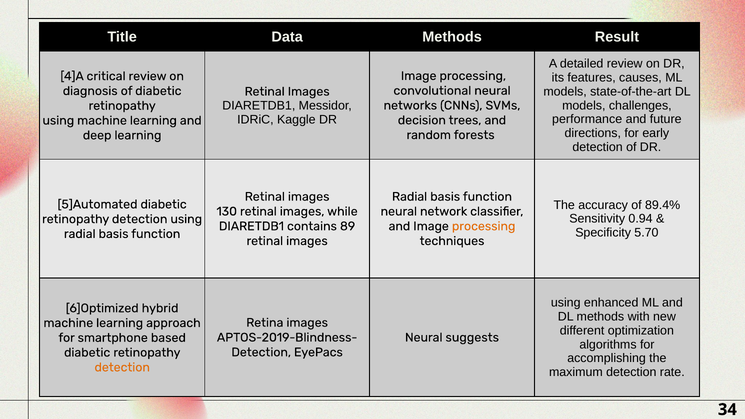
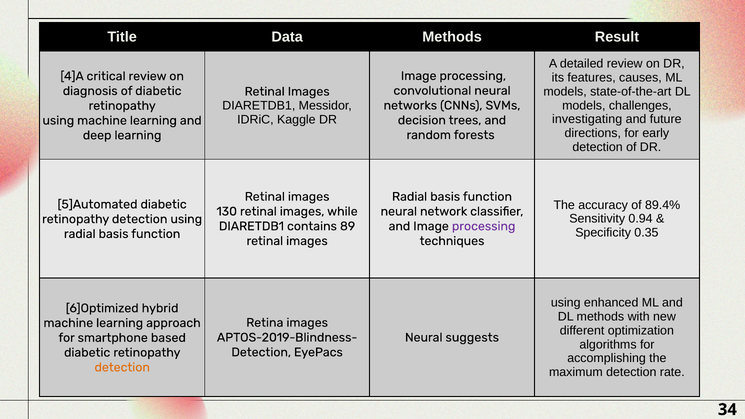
performance: performance -> investigating
processing at (484, 226) colour: orange -> purple
5.70: 5.70 -> 0.35
